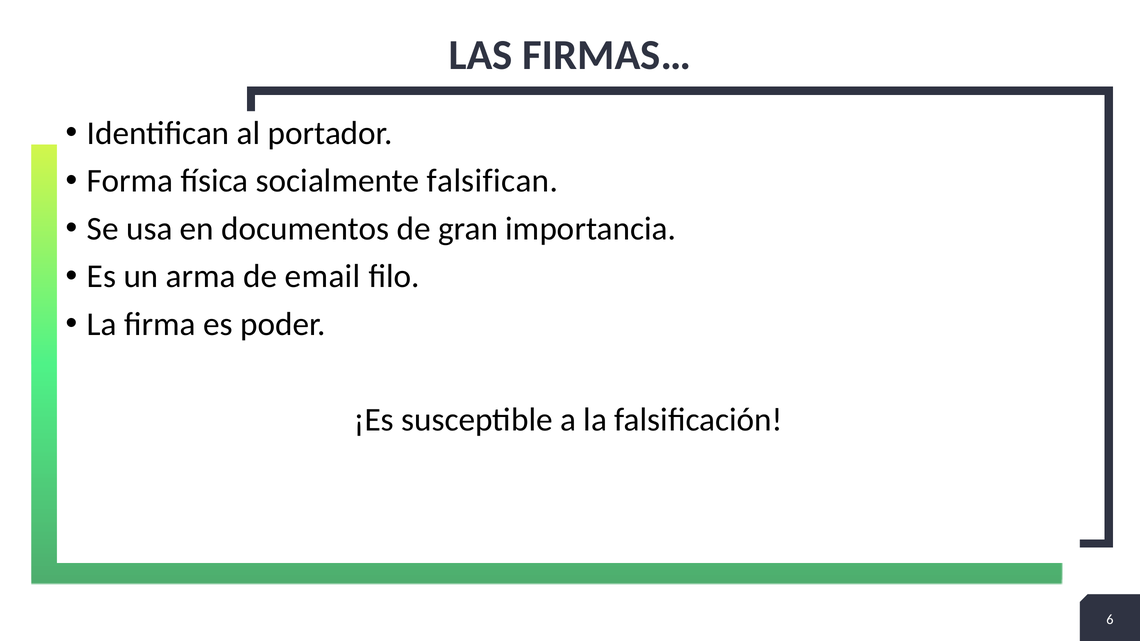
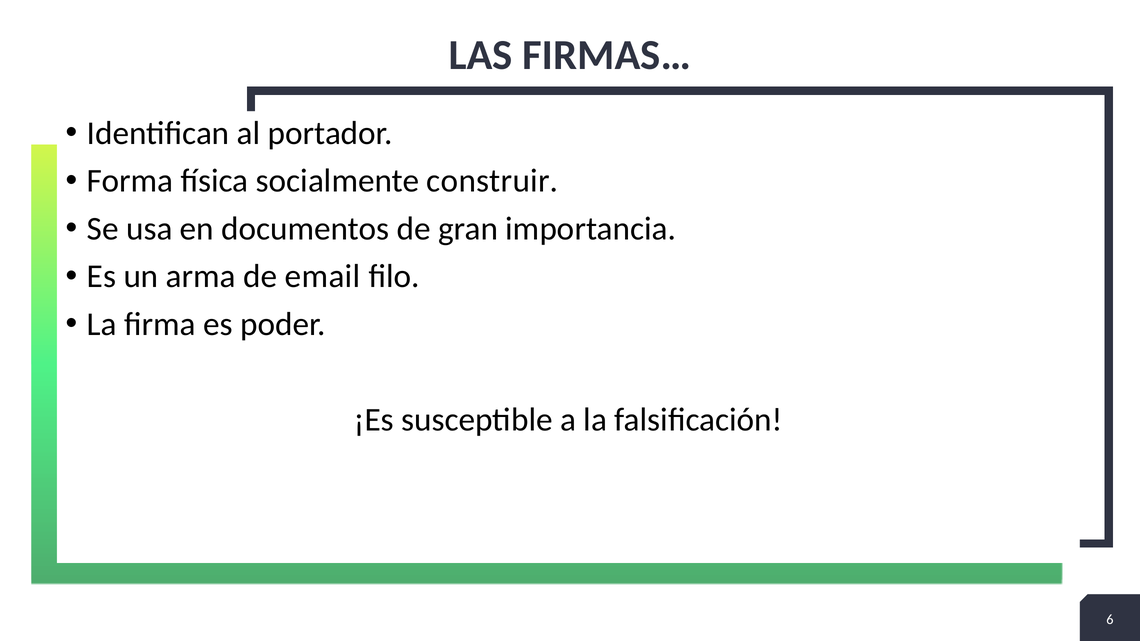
falsifican: falsifican -> construir
